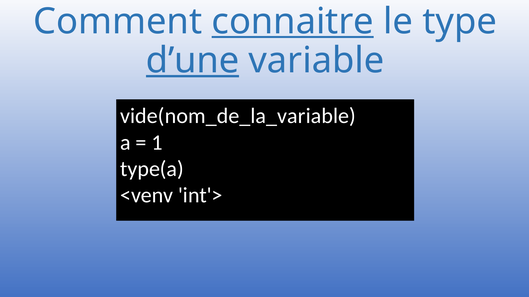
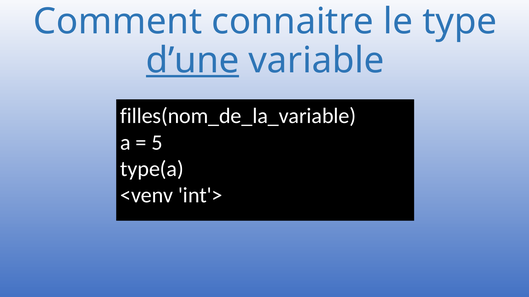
connaitre underline: present -> none
vide(nom_de_la_variable: vide(nom_de_la_variable -> filles(nom_de_la_variable
1: 1 -> 5
